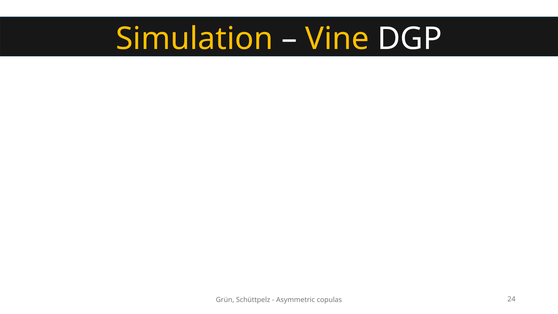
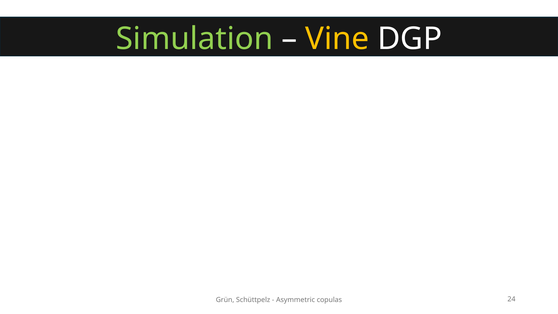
Simulation colour: yellow -> light green
